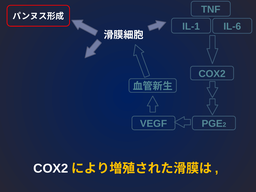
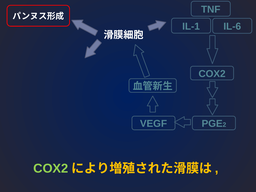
COX2 at (51, 168) colour: white -> light green
